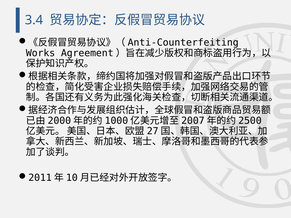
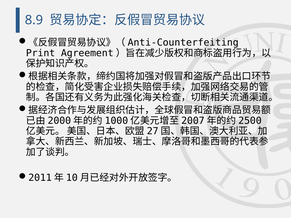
3.4: 3.4 -> 8.9
Works: Works -> Print
